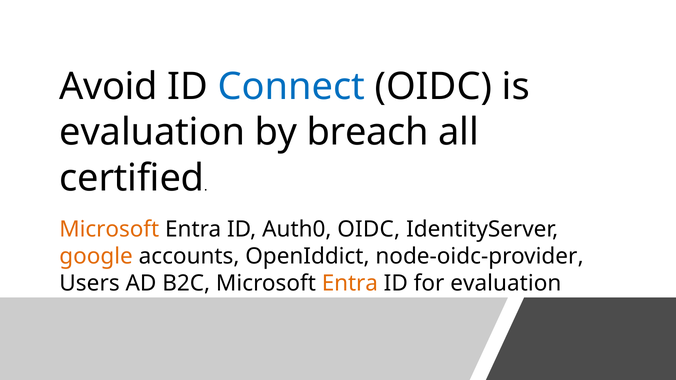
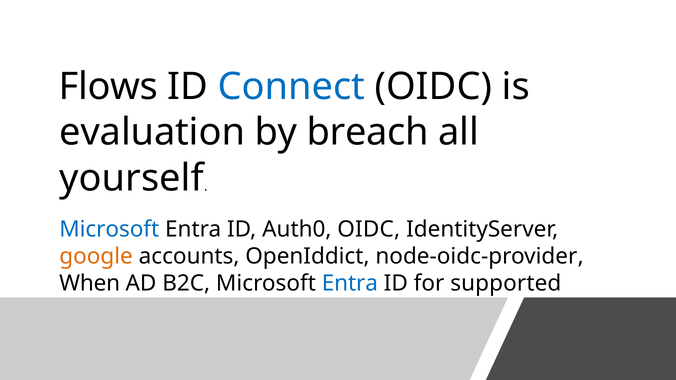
Avoid: Avoid -> Flows
certified: certified -> yourself
Microsoft at (109, 230) colour: orange -> blue
Users: Users -> When
Entra at (350, 284) colour: orange -> blue
for evaluation: evaluation -> supported
